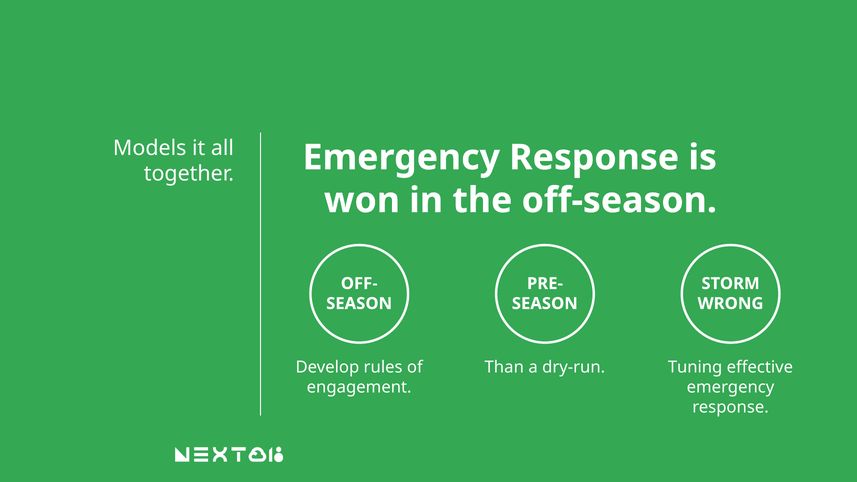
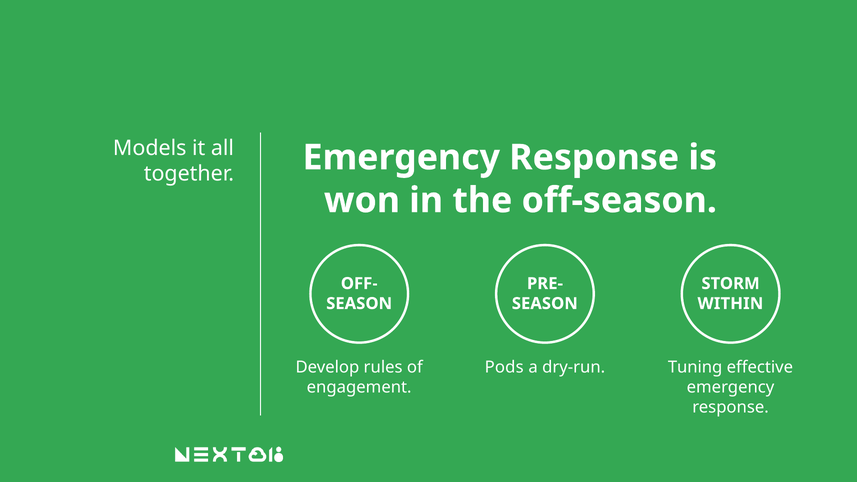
WRONG: WRONG -> WITHIN
Than: Than -> Pods
